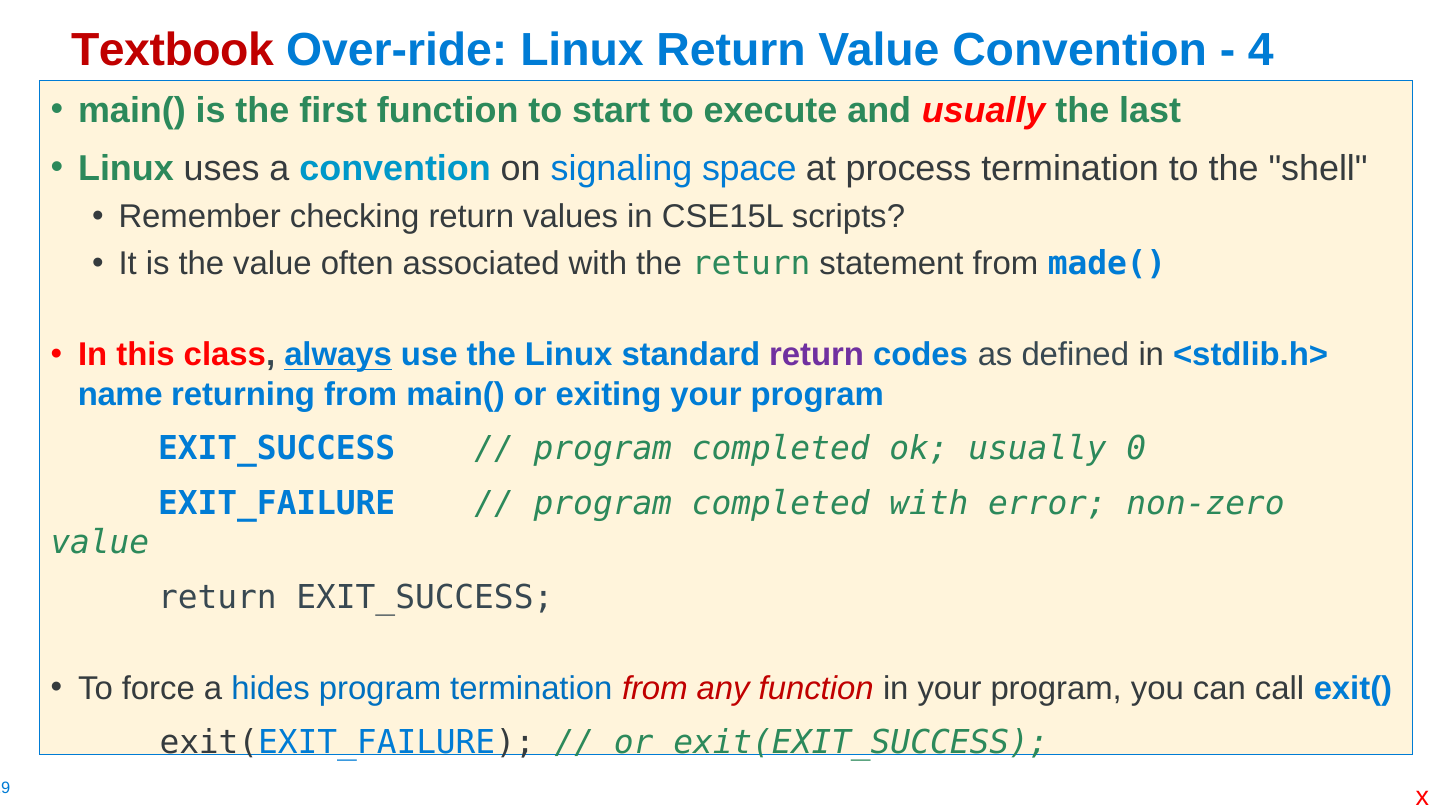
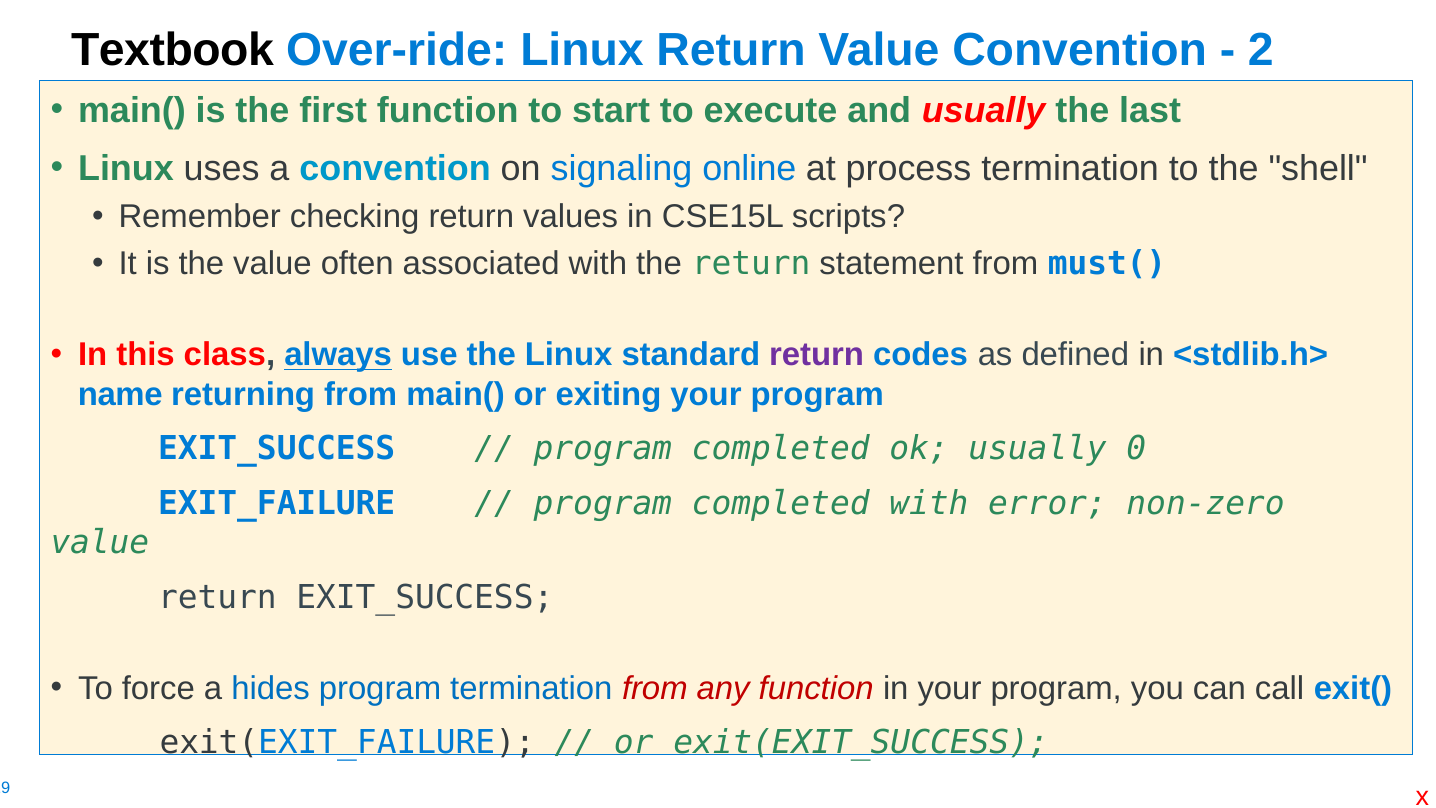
Textbook colour: red -> black
4: 4 -> 2
space: space -> online
made(: made( -> must(
